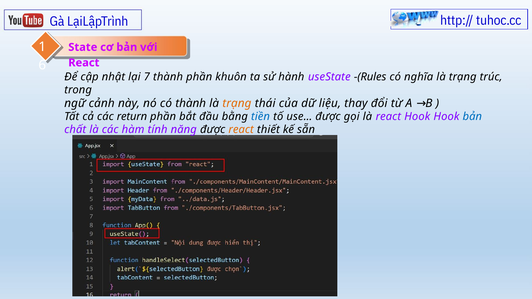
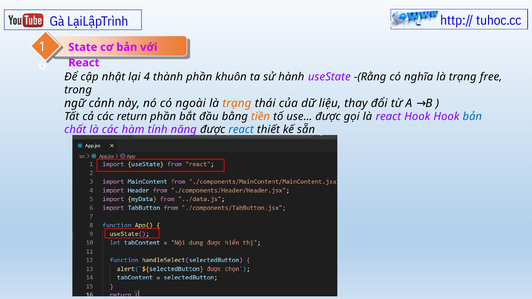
7: 7 -> 4
-(Rules: -(Rules -> -(Rằng
trúc: trúc -> free
có thành: thành -> ngoài
tiền colour: blue -> orange
react at (241, 130) colour: orange -> blue
